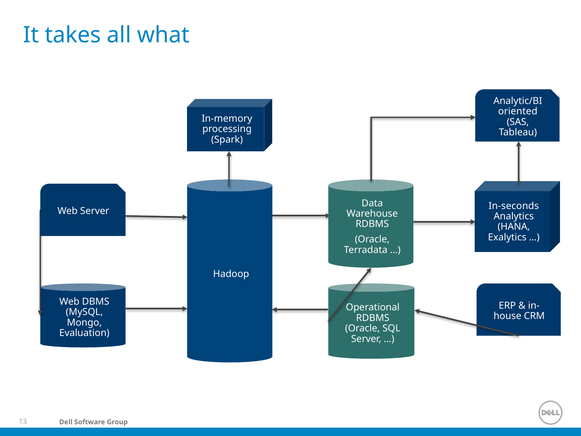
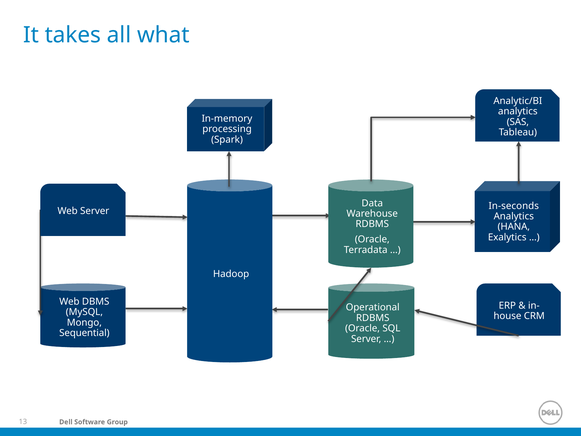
oriented at (518, 111): oriented -> analytics
Evaluation: Evaluation -> Sequential
